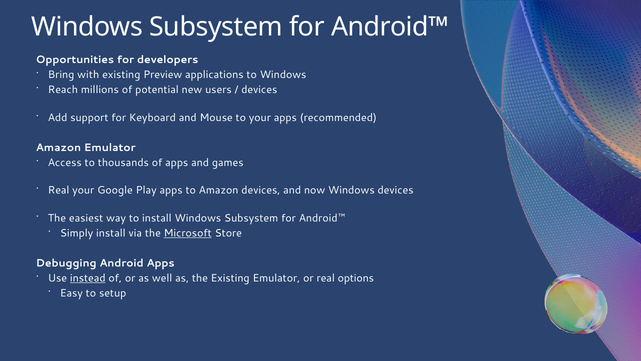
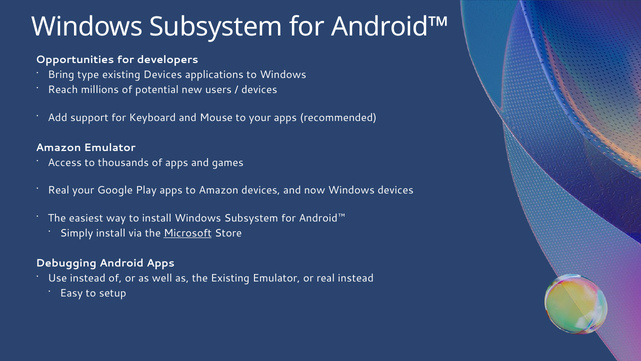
with: with -> type
existing Preview: Preview -> Devices
instead at (88, 278) underline: present -> none
real options: options -> instead
